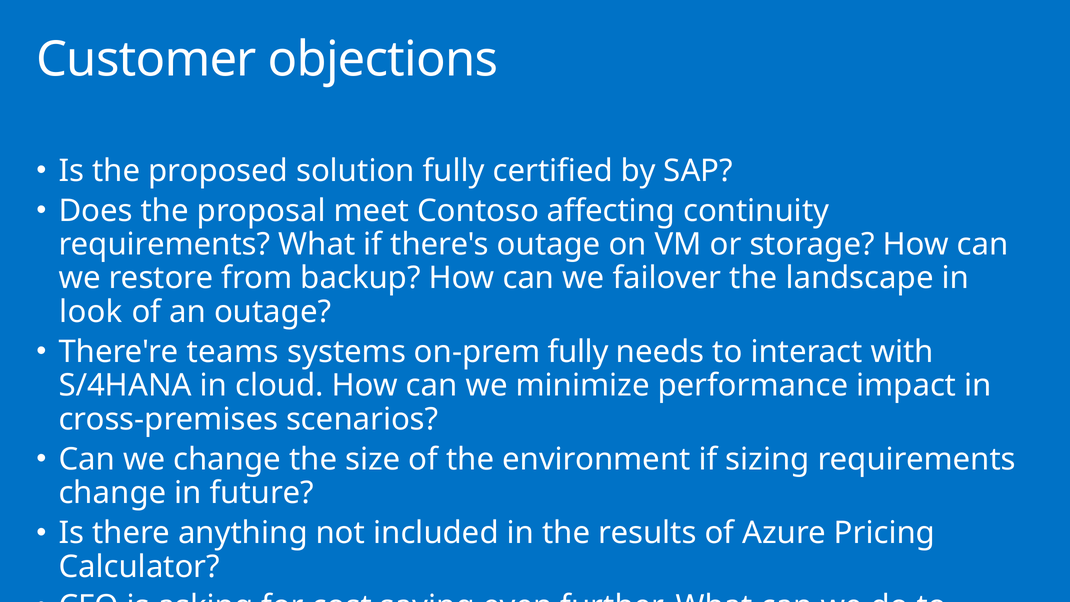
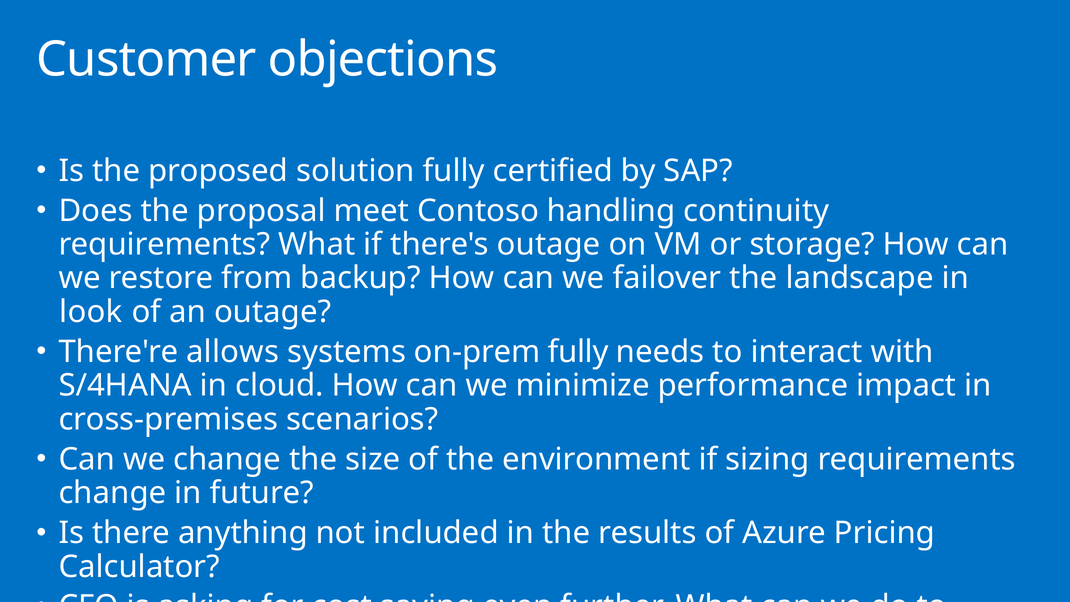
affecting: affecting -> handling
teams: teams -> allows
